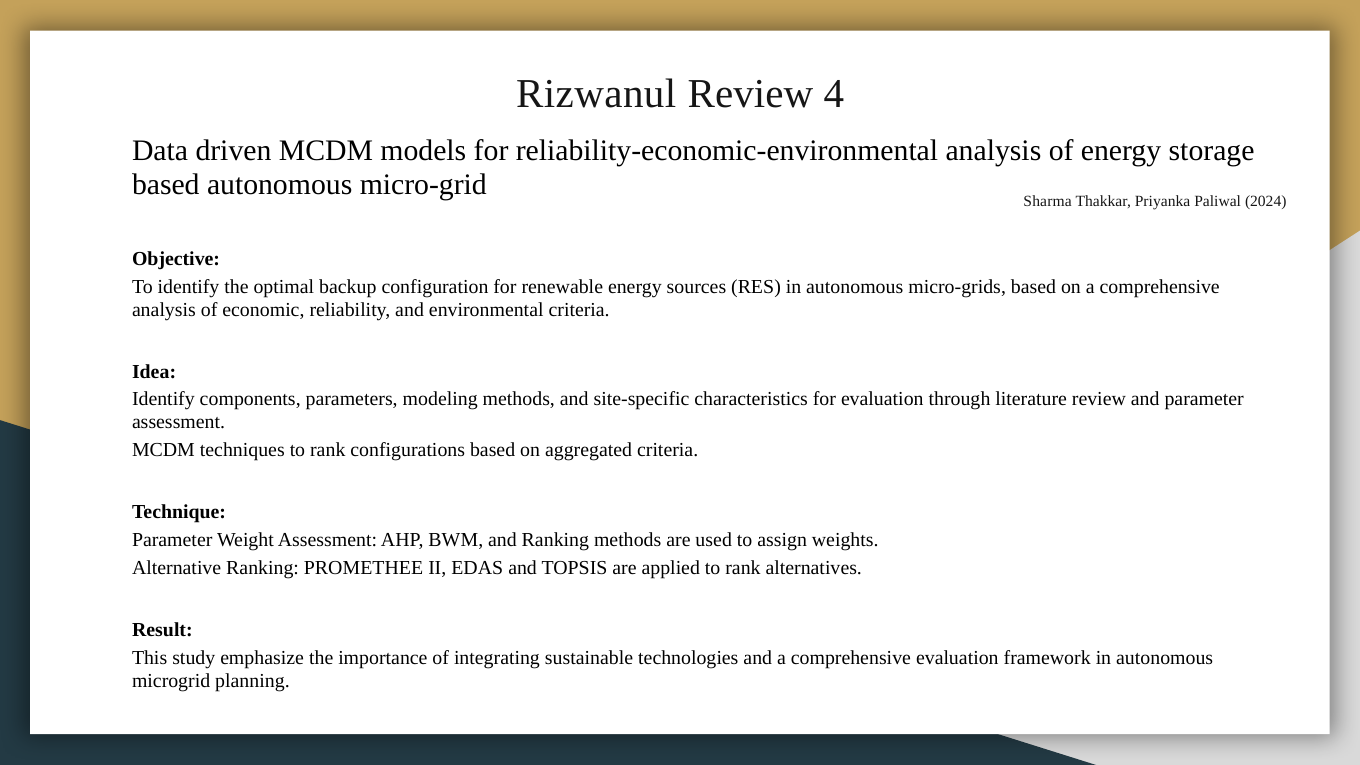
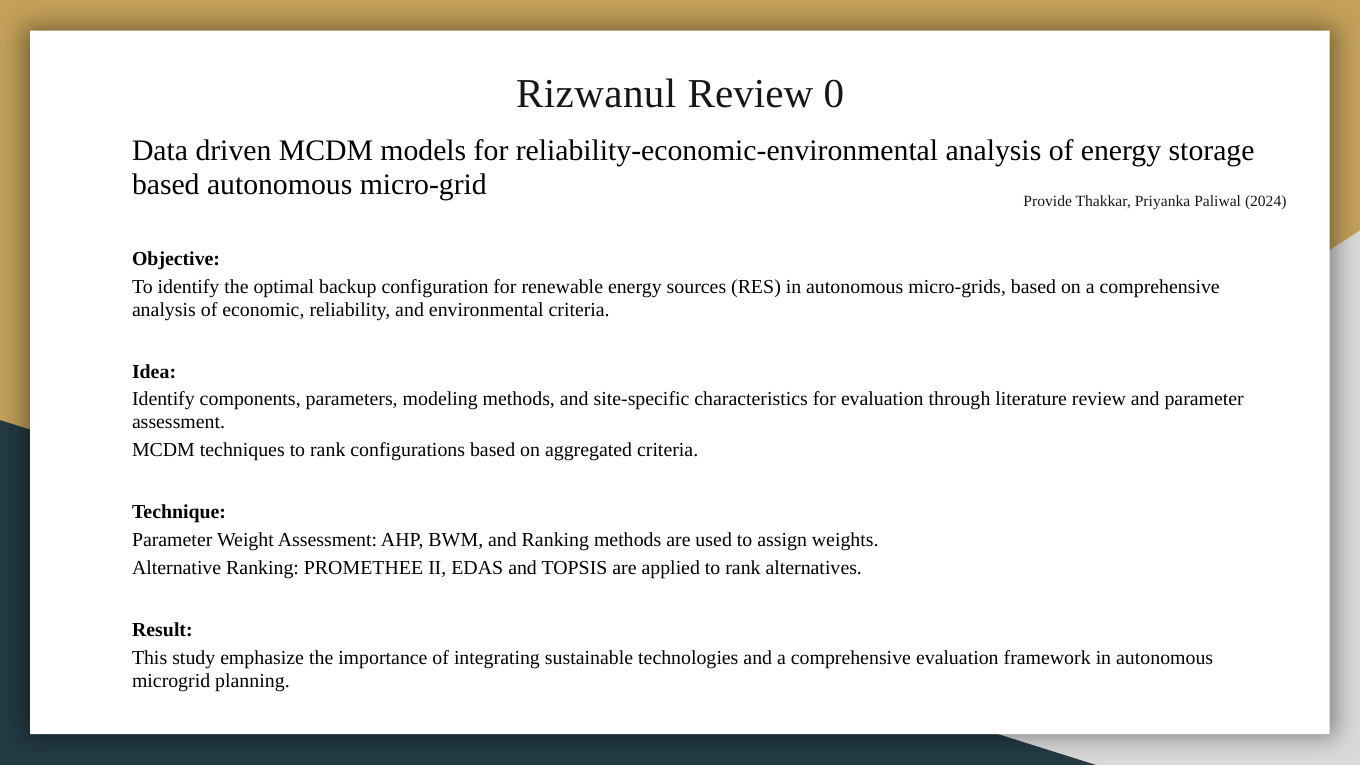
4: 4 -> 0
Sharma: Sharma -> Provide
